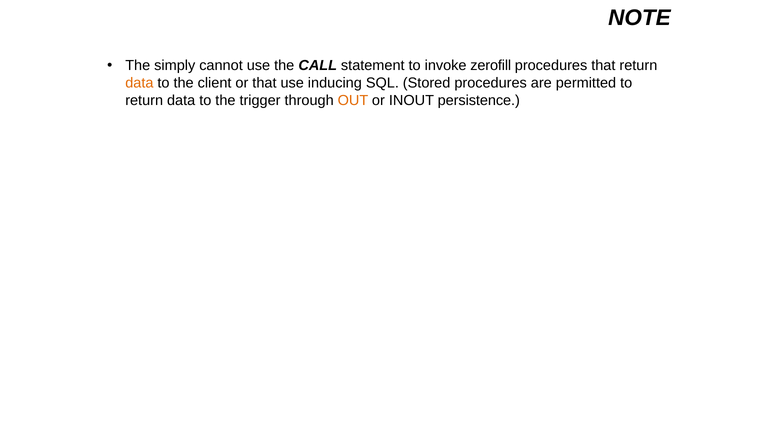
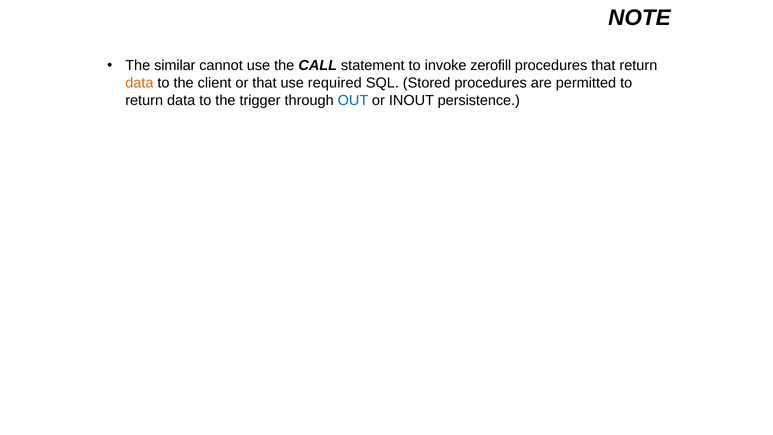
simply: simply -> similar
inducing: inducing -> required
OUT colour: orange -> blue
